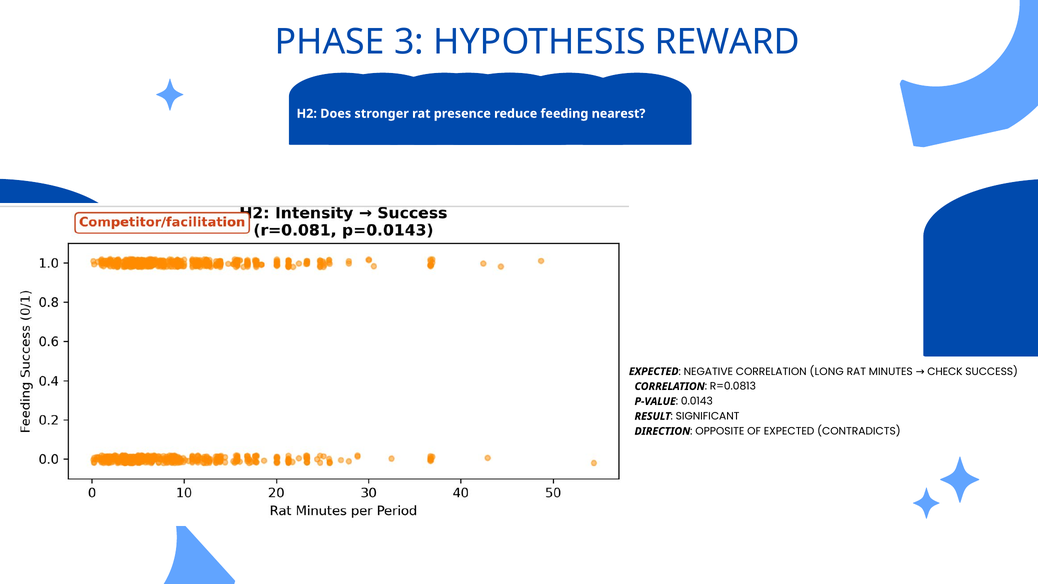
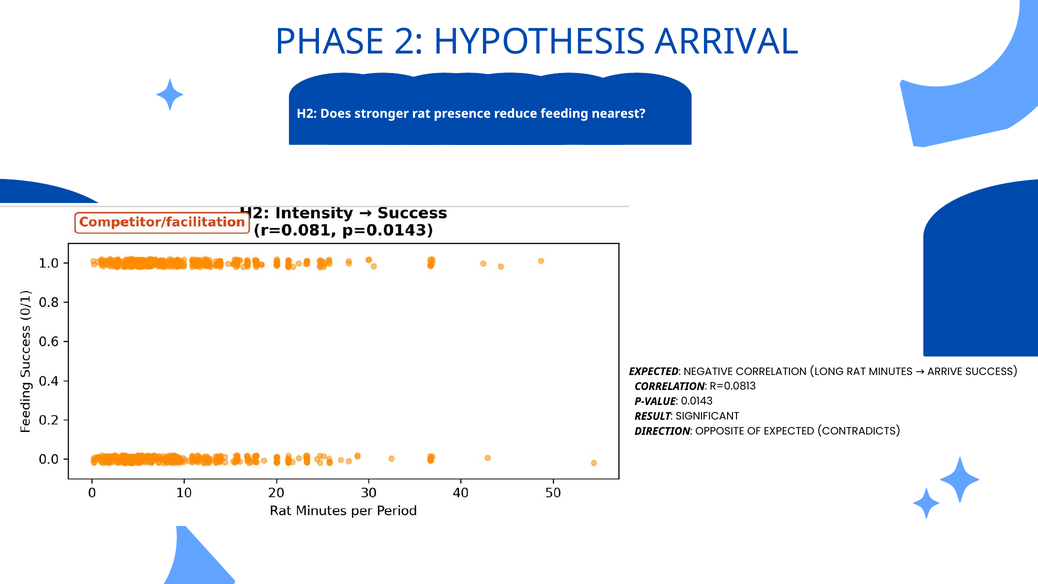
3: 3 -> 2
REWARD: REWARD -> ARRIVAL
CHECK: CHECK -> ARRIVE
